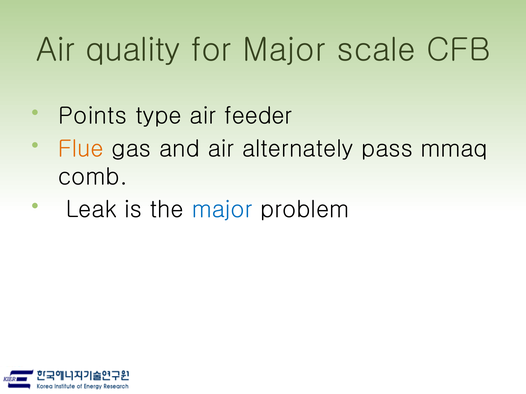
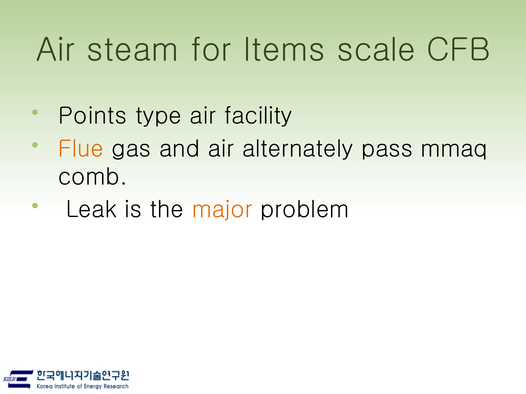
quality: quality -> steam
for Major: Major -> Items
feeder: feeder -> facility
major at (222, 210) colour: blue -> orange
